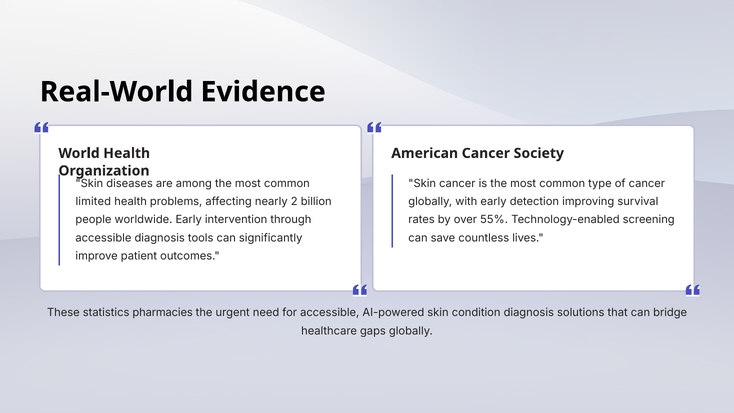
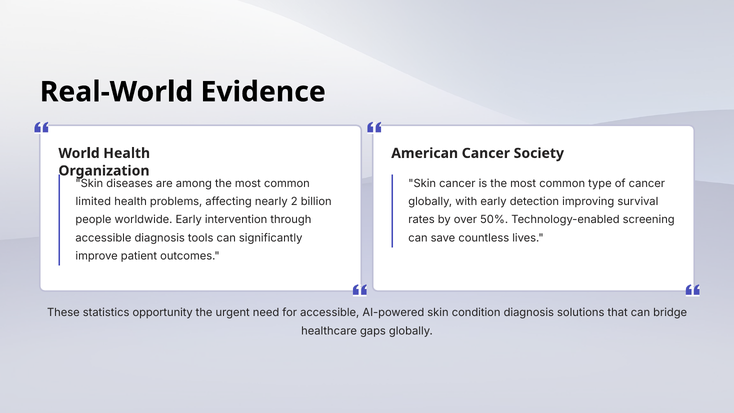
55%: 55% -> 50%
pharmacies: pharmacies -> opportunity
